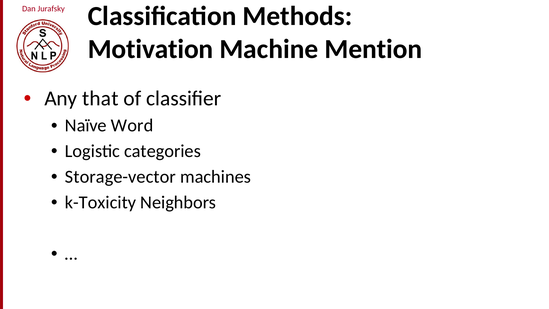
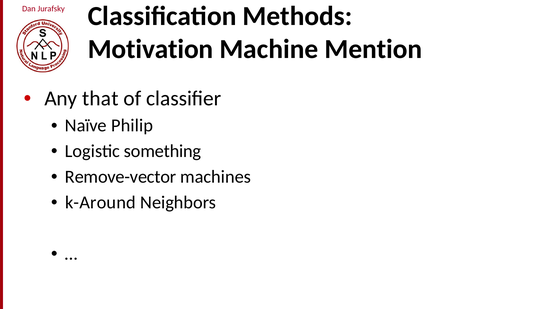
Word: Word -> Philip
categories: categories -> something
Storage-vector: Storage-vector -> Remove-vector
k-Toxicity: k-Toxicity -> k-Around
